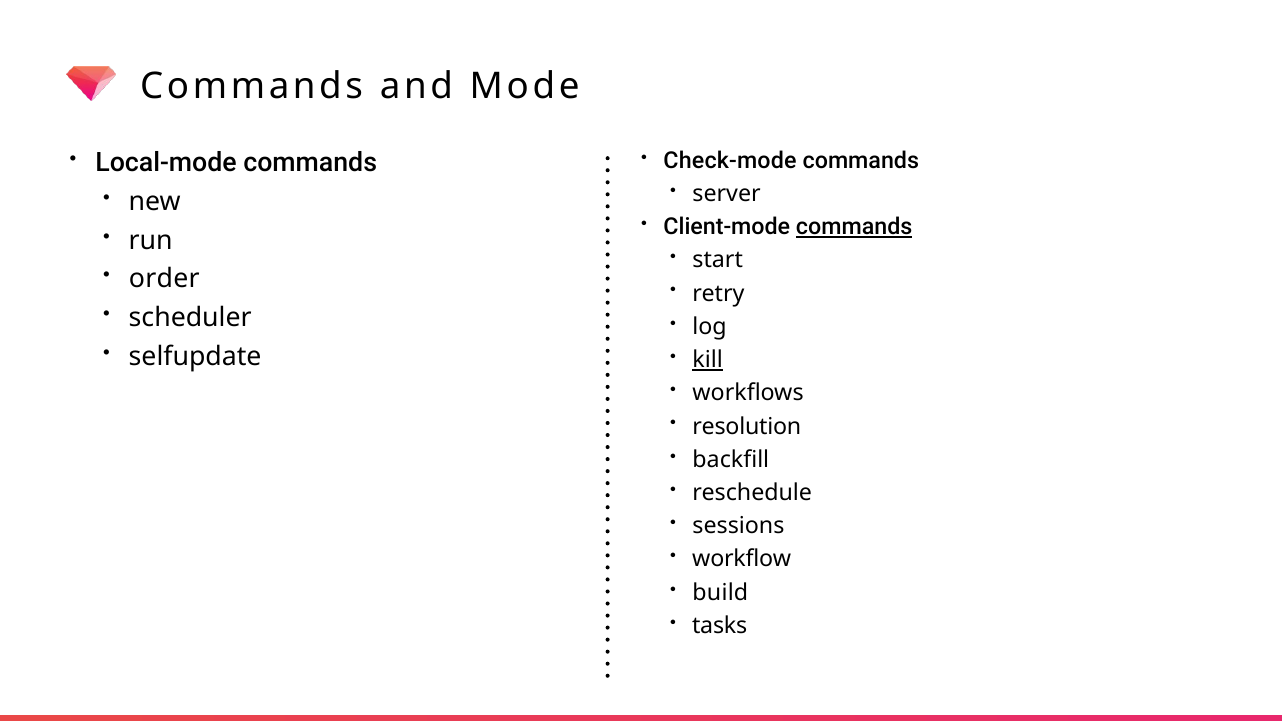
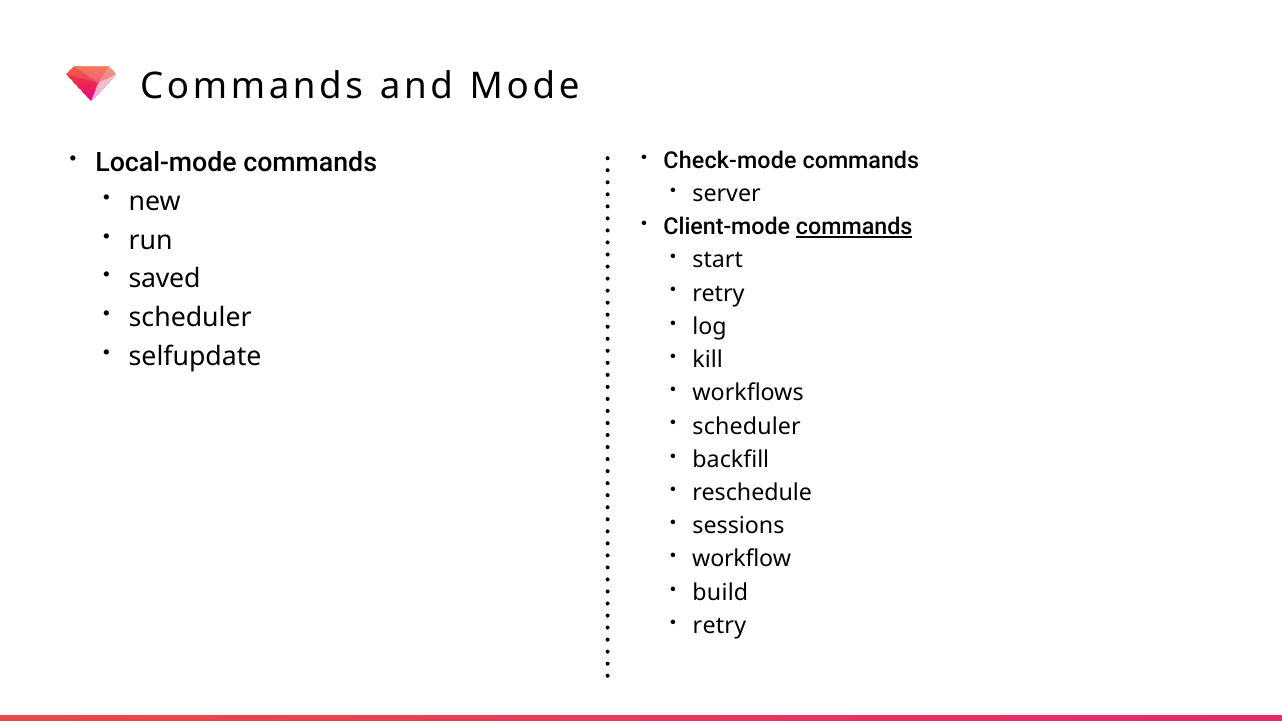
order: order -> saved
kill underline: present -> none
resolution at (747, 426): resolution -> scheduler
tasks at (720, 626): tasks -> retry
